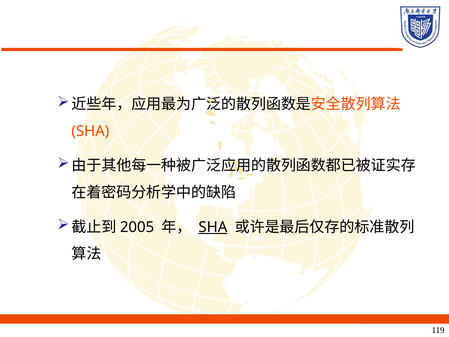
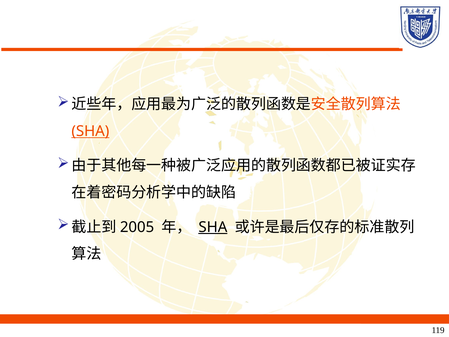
SHA at (90, 131) underline: none -> present
